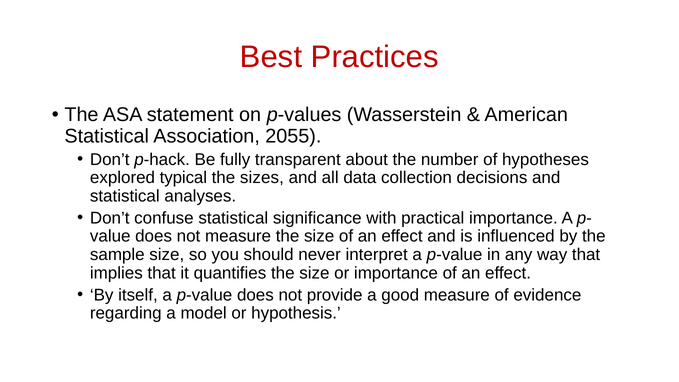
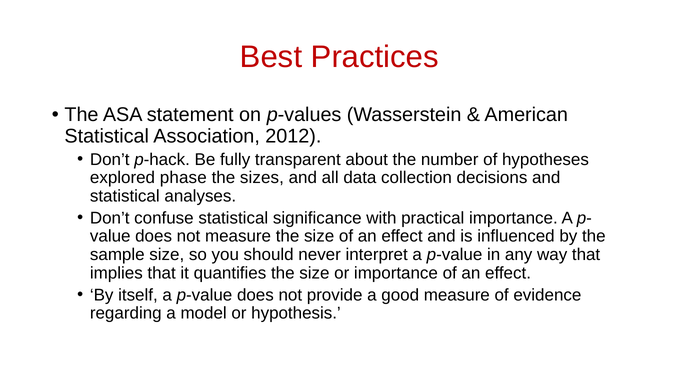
2055: 2055 -> 2012
typical: typical -> phase
